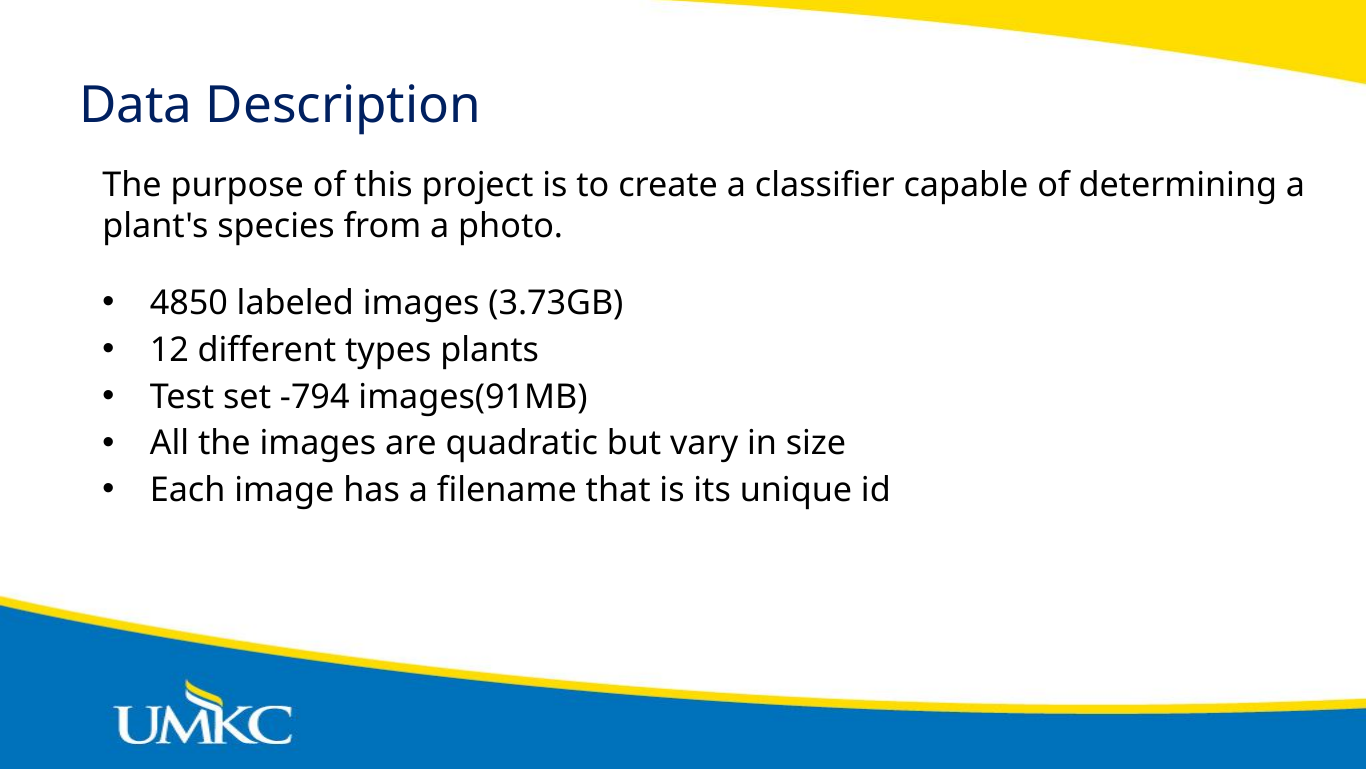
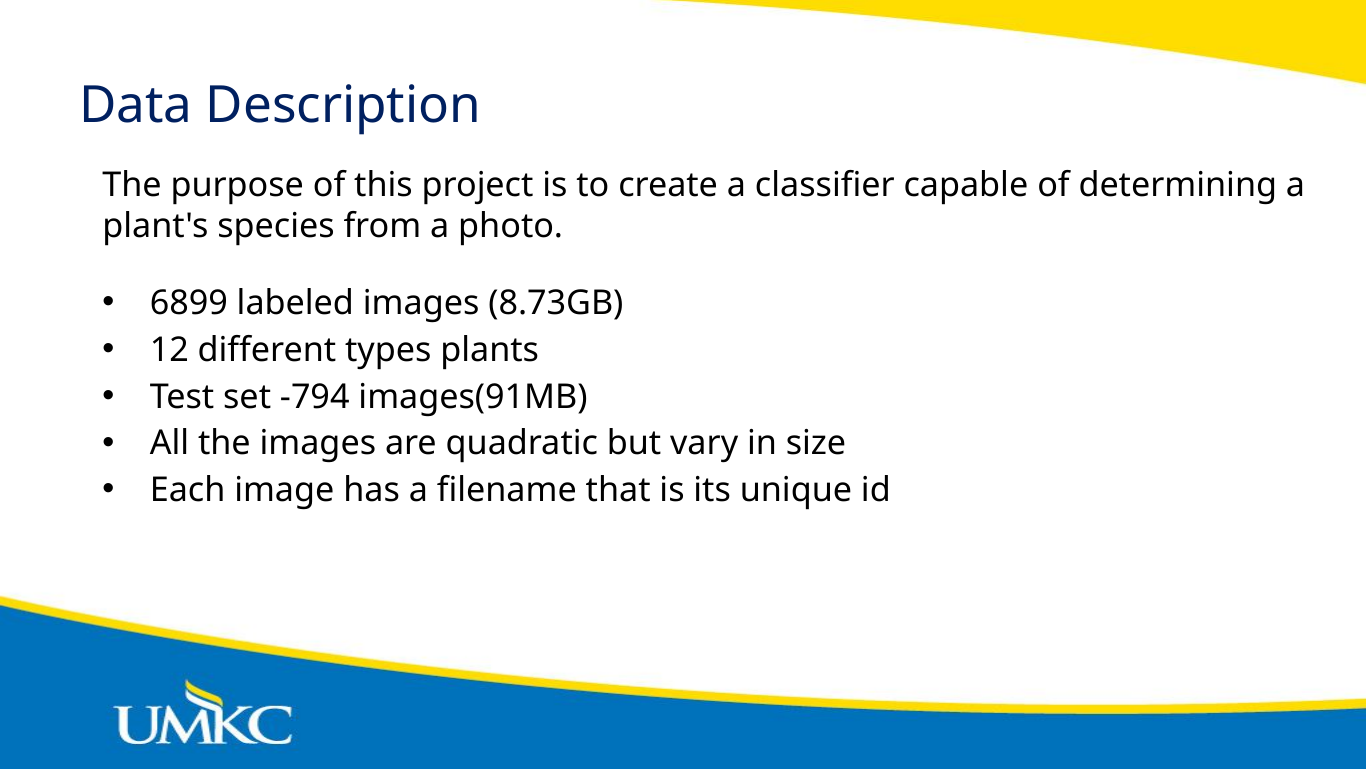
4850: 4850 -> 6899
3.73GB: 3.73GB -> 8.73GB
